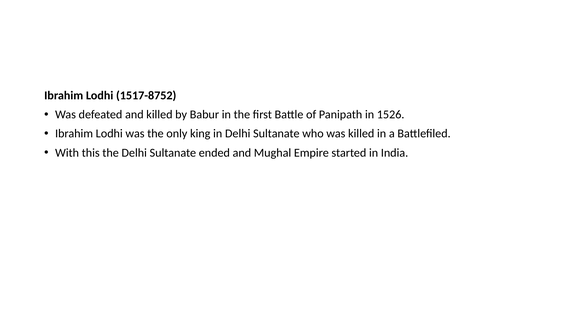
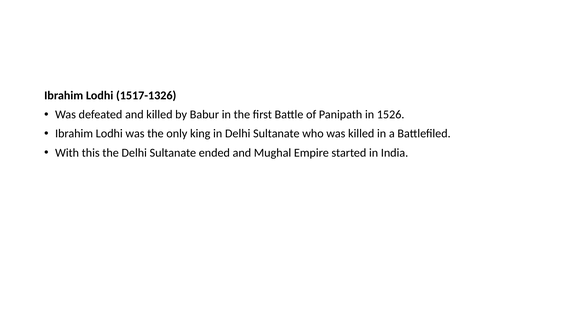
1517-8752: 1517-8752 -> 1517-1326
